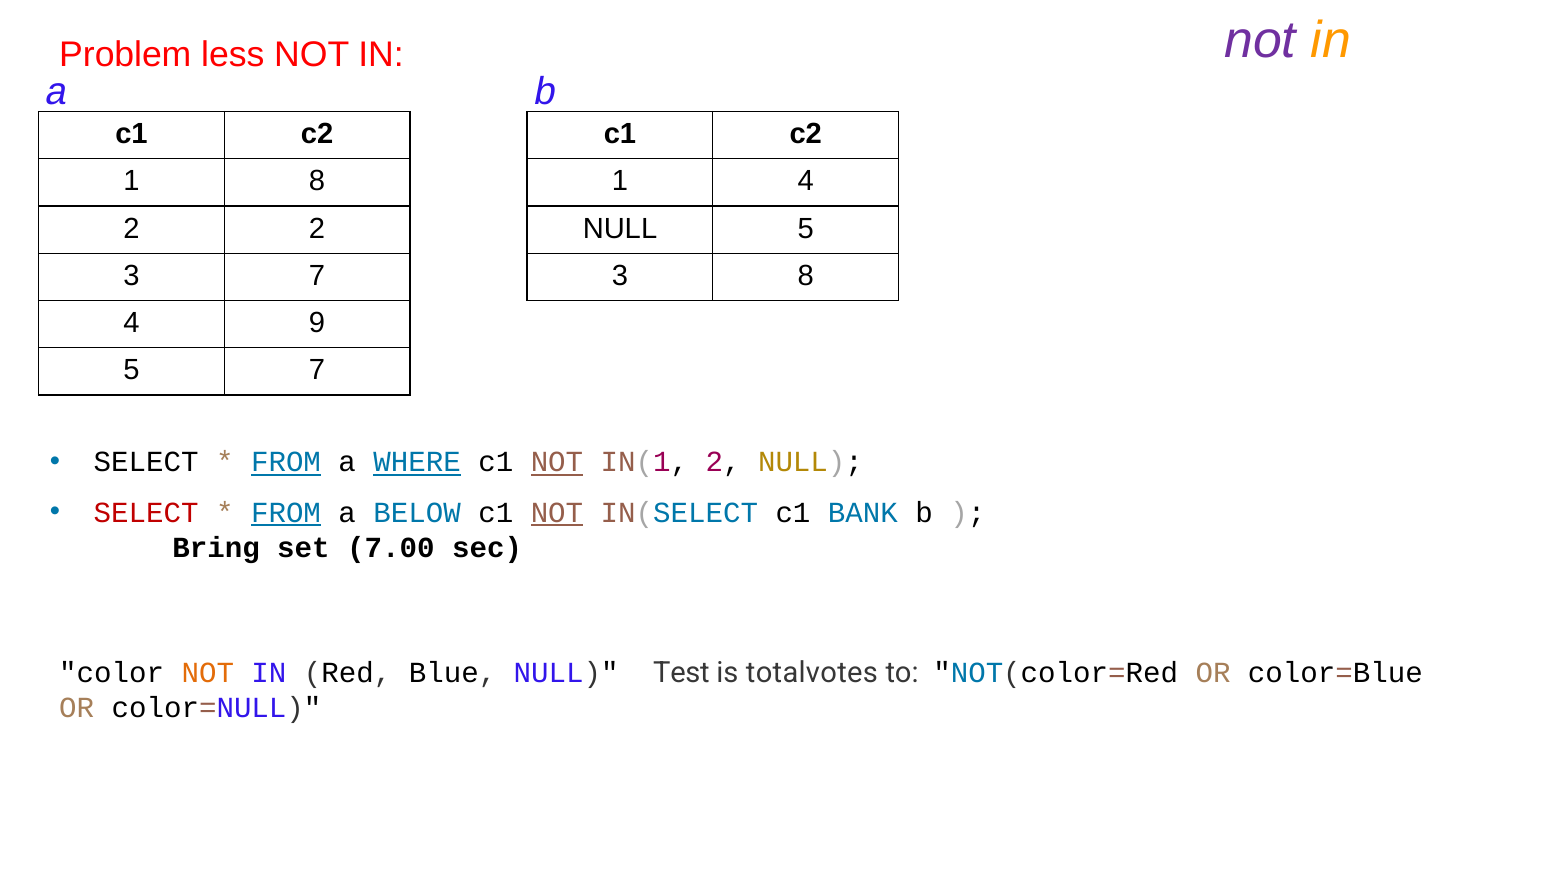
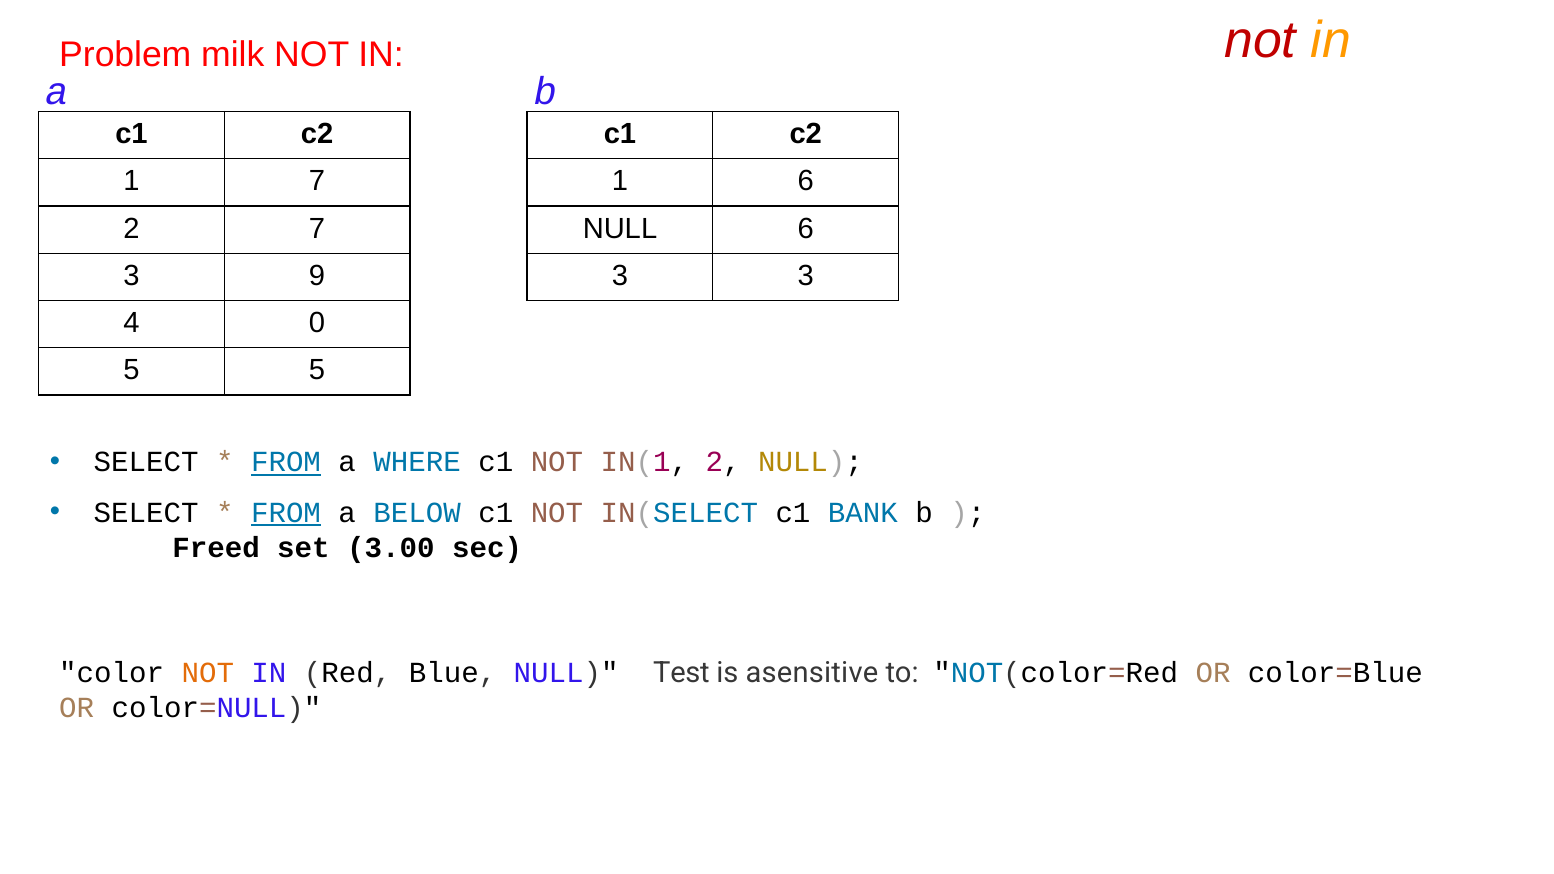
not at (1260, 40) colour: purple -> red
less: less -> milk
1 8: 8 -> 7
1 4: 4 -> 6
2 2: 2 -> 7
NULL 5: 5 -> 6
3 7: 7 -> 9
3 8: 8 -> 3
9: 9 -> 0
5 7: 7 -> 5
WHERE underline: present -> none
NOT at (557, 462) underline: present -> none
SELECT at (146, 513) colour: red -> black
NOT at (557, 513) underline: present -> none
Bring: Bring -> Freed
7.00: 7.00 -> 3.00
totalvotes: totalvotes -> asensitive
